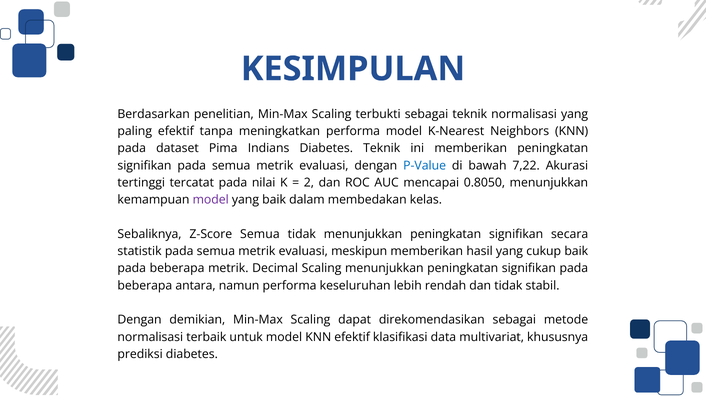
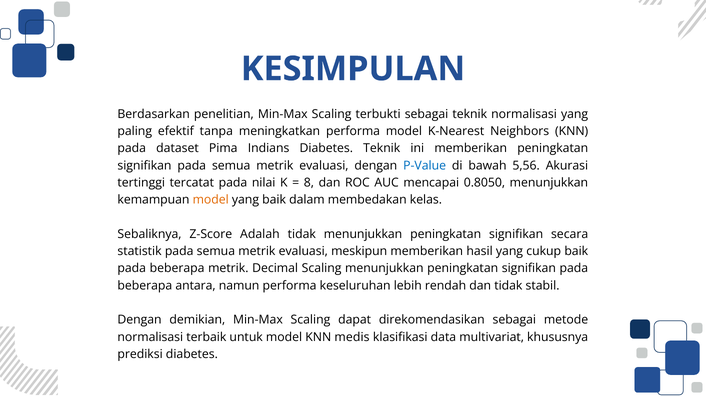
7,22: 7,22 -> 5,56
2: 2 -> 8
model at (211, 200) colour: purple -> orange
Z-Score Semua: Semua -> Adalah
KNN efektif: efektif -> medis
